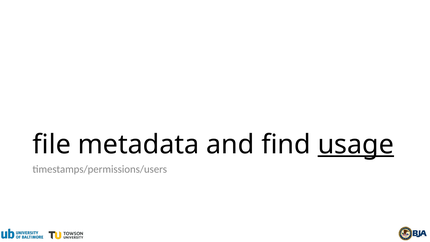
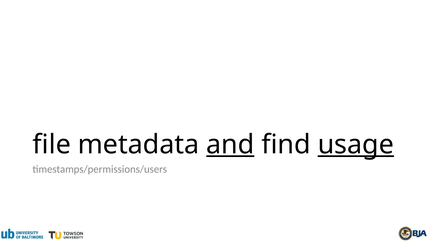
and underline: none -> present
